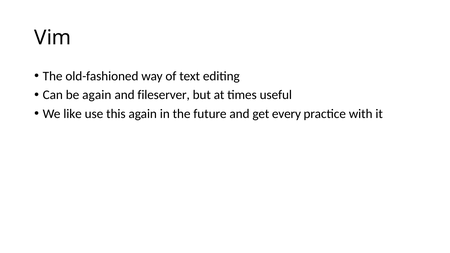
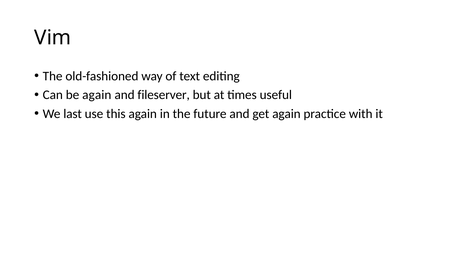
like: like -> last
get every: every -> again
